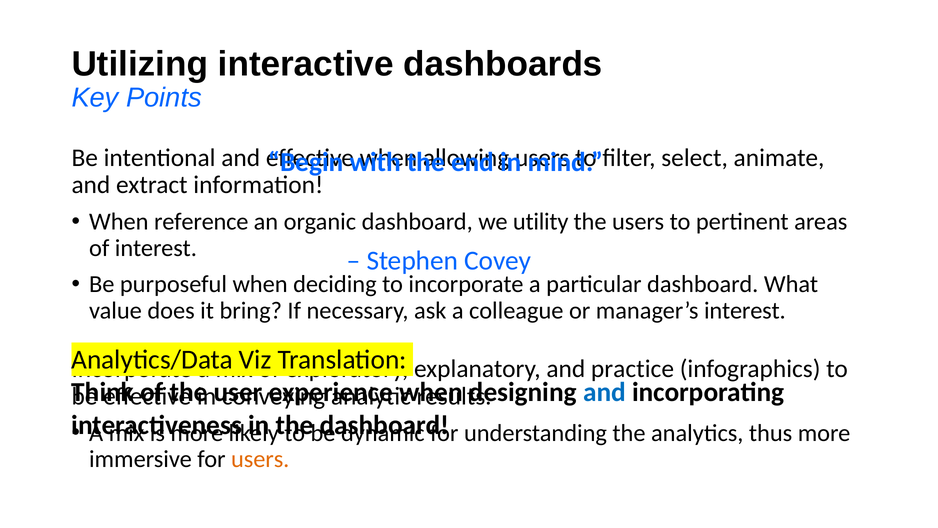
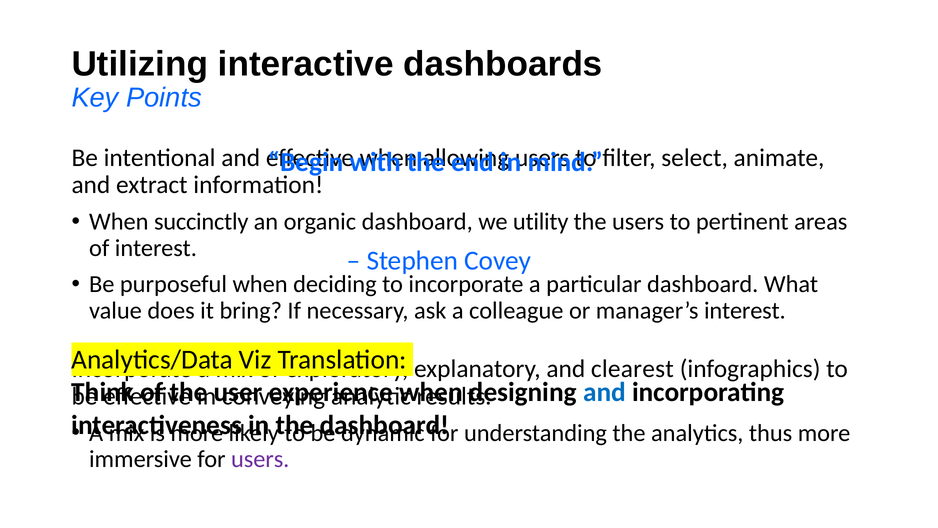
reference: reference -> succinctly
practice: practice -> clearest
users at (260, 459) colour: orange -> purple
